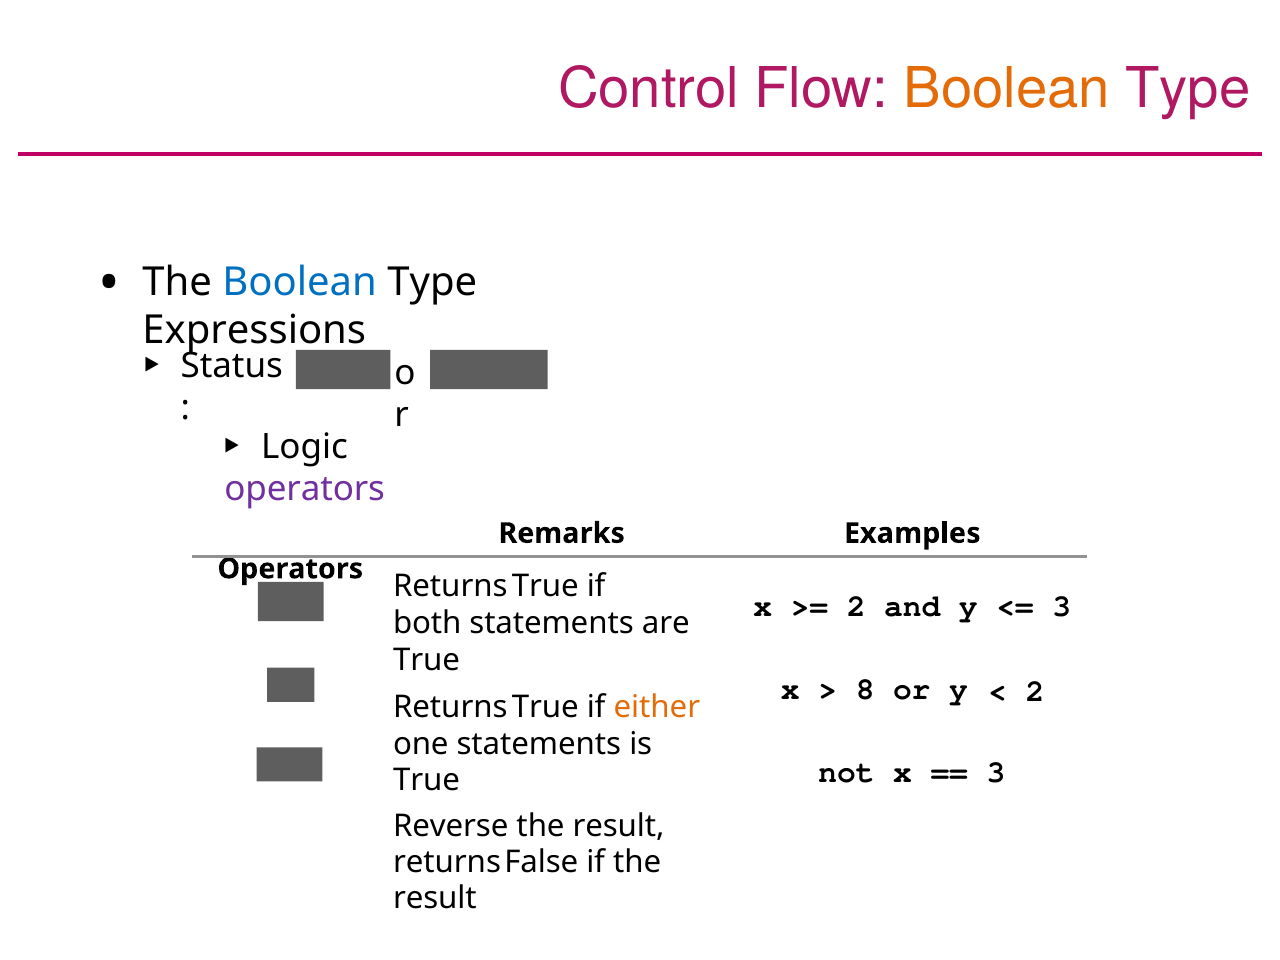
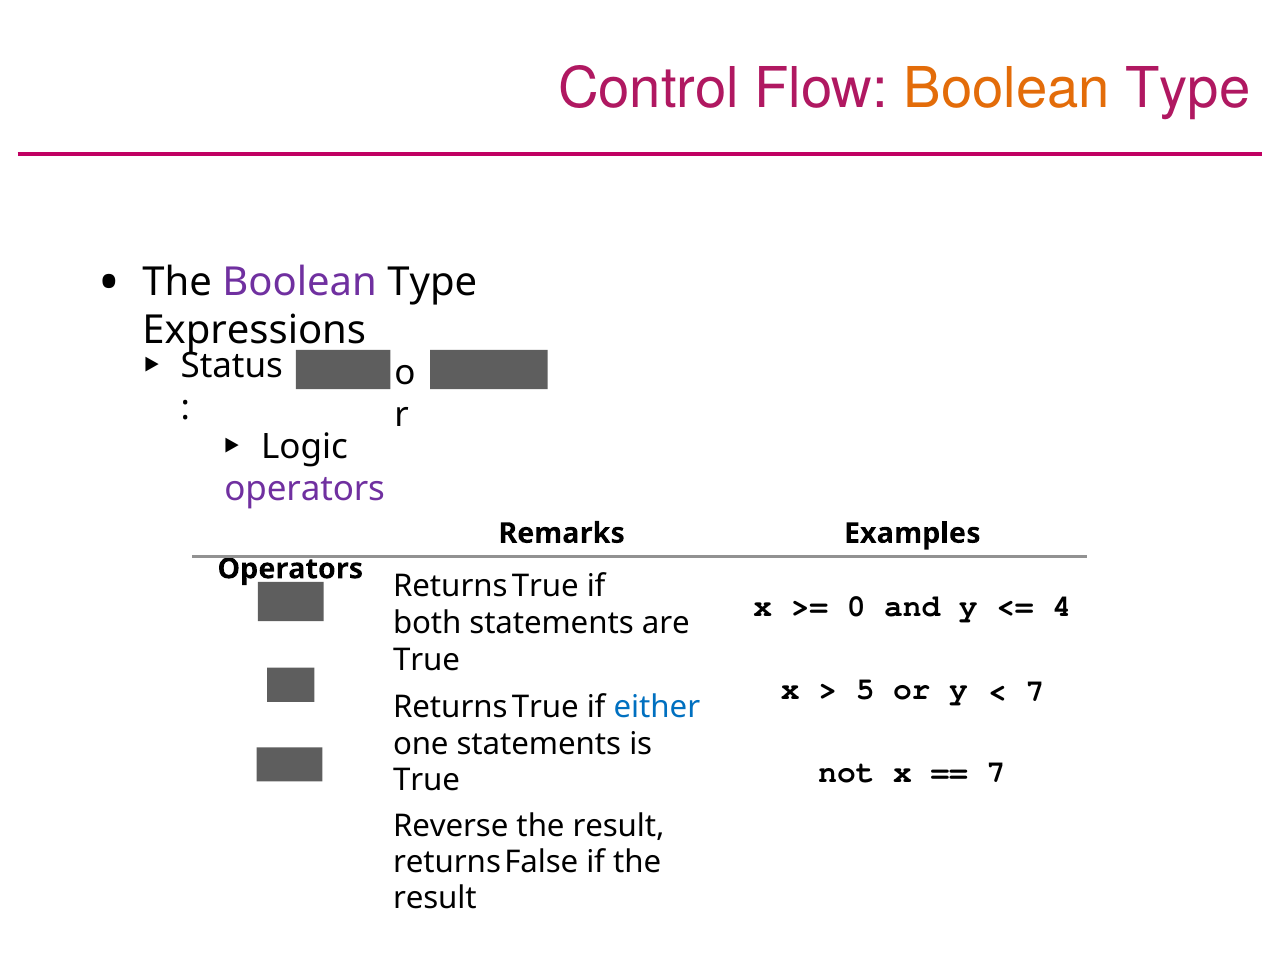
Boolean at (300, 283) colour: blue -> purple
2 at (856, 606): 2 -> 0
3 at (1062, 606): 3 -> 4
8: 8 -> 5
2 at (1035, 691): 2 -> 7
either colour: orange -> blue
3 at (996, 772): 3 -> 7
